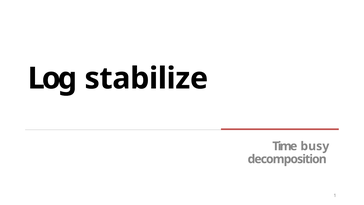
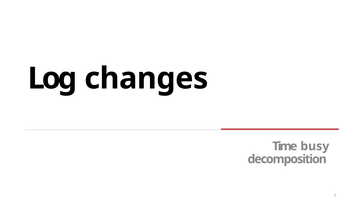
stabilize: stabilize -> changes
